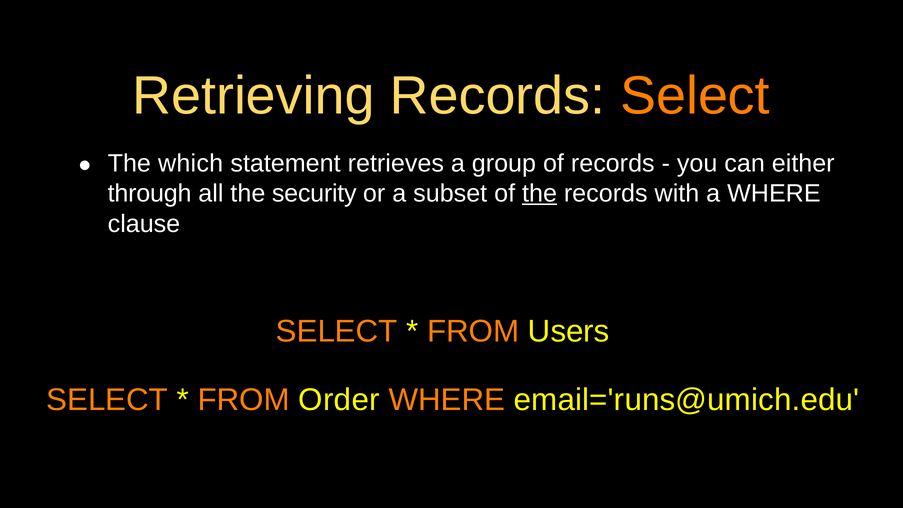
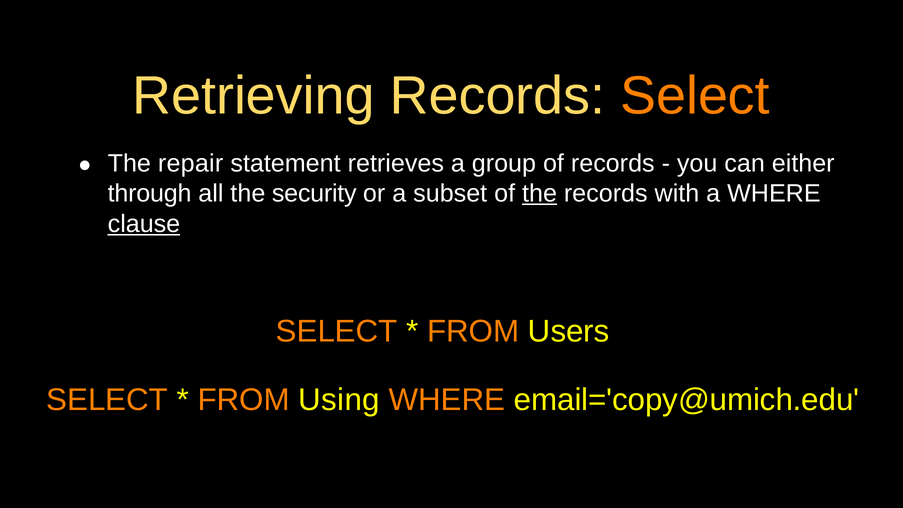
which: which -> repair
clause underline: none -> present
Order: Order -> Using
email='runs@umich.edu: email='runs@umich.edu -> email='copy@umich.edu
